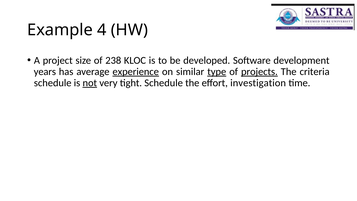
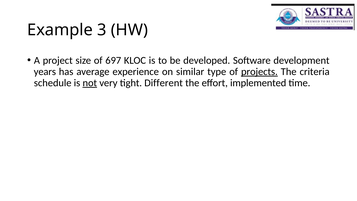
4: 4 -> 3
238: 238 -> 697
experience underline: present -> none
type underline: present -> none
tight Schedule: Schedule -> Different
investigation: investigation -> implemented
